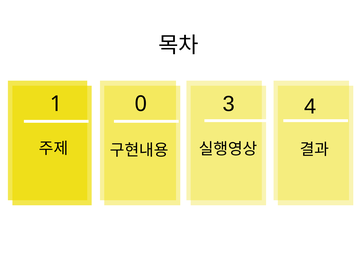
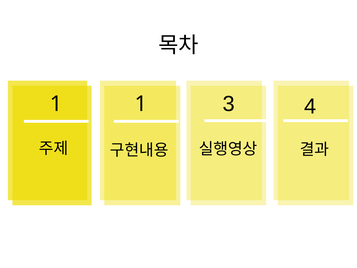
1 0: 0 -> 1
